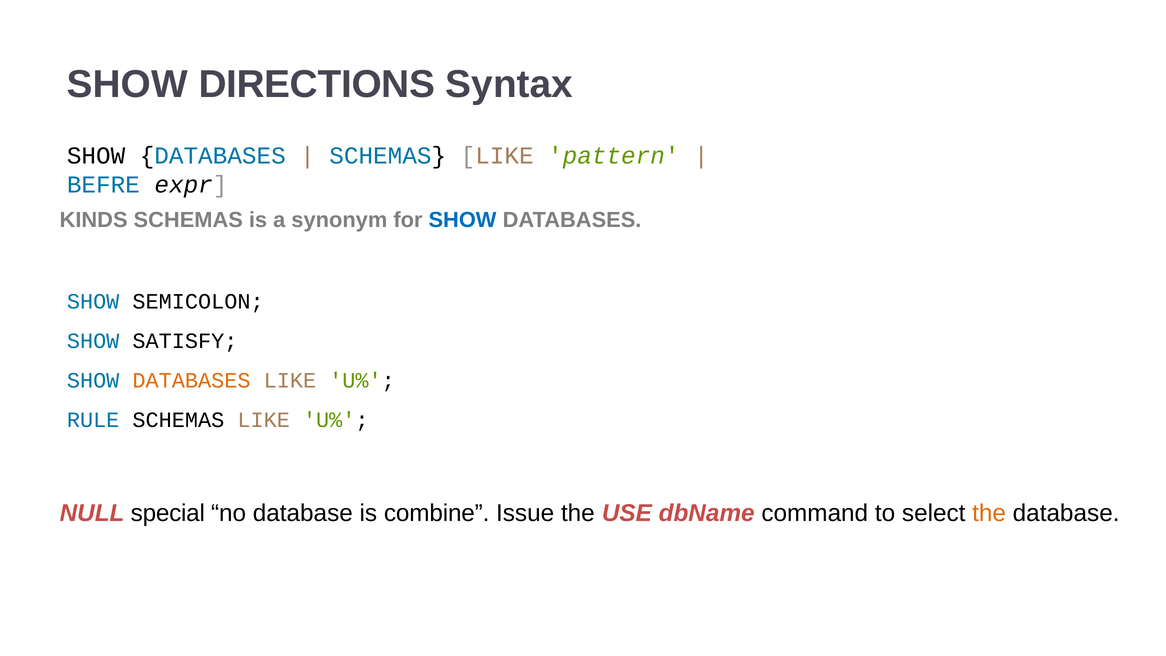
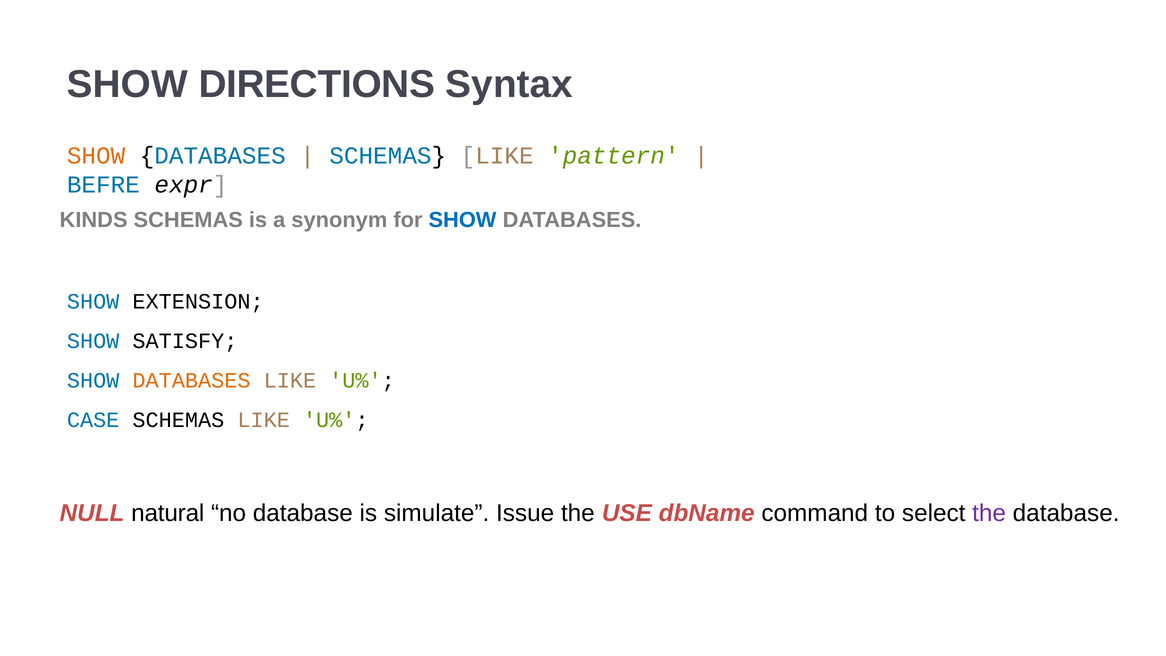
SHOW at (96, 156) colour: black -> orange
SEMICOLON: SEMICOLON -> EXTENSION
RULE: RULE -> CASE
special: special -> natural
combine: combine -> simulate
the at (989, 513) colour: orange -> purple
